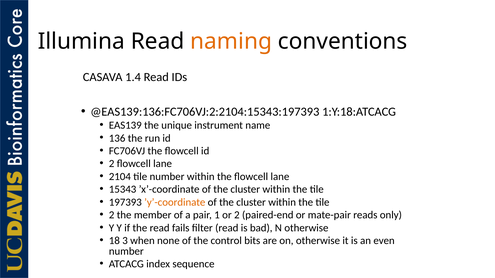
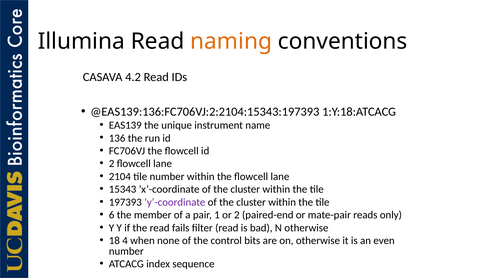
1.4: 1.4 -> 4.2
’y’-coordinate colour: orange -> purple
2 at (112, 215): 2 -> 6
3: 3 -> 4
